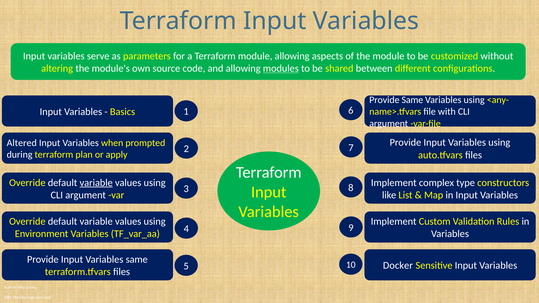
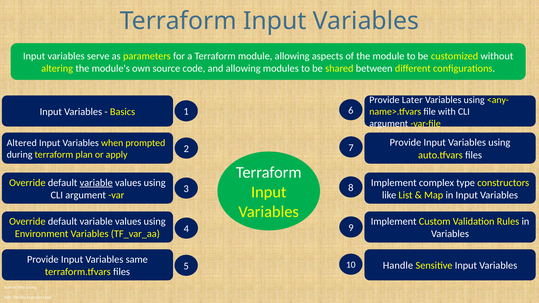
modules underline: present -> none
Provide Same: Same -> Later
Docker: Docker -> Handle
